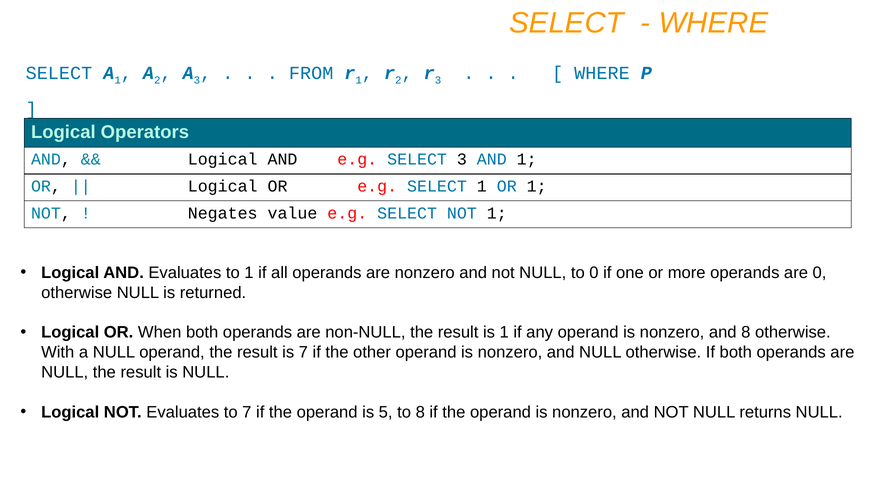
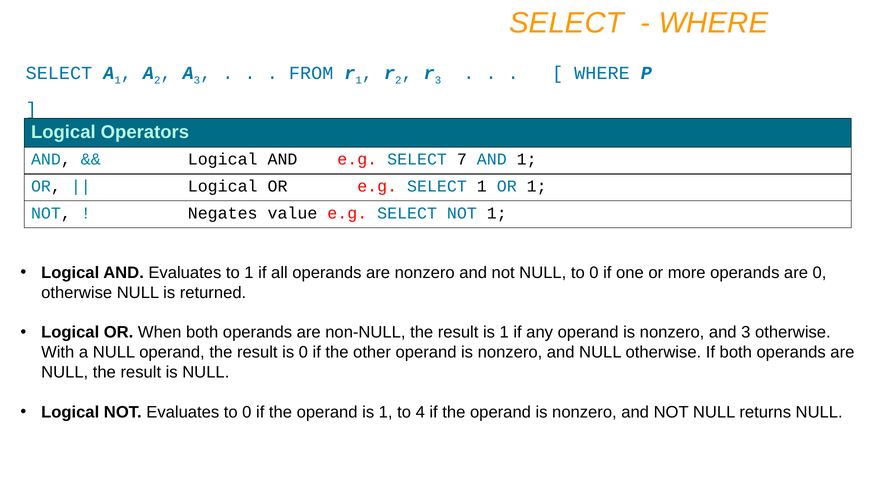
SELECT 3: 3 -> 7
and 8: 8 -> 3
is 7: 7 -> 0
Evaluates to 7: 7 -> 0
operand is 5: 5 -> 1
to 8: 8 -> 4
